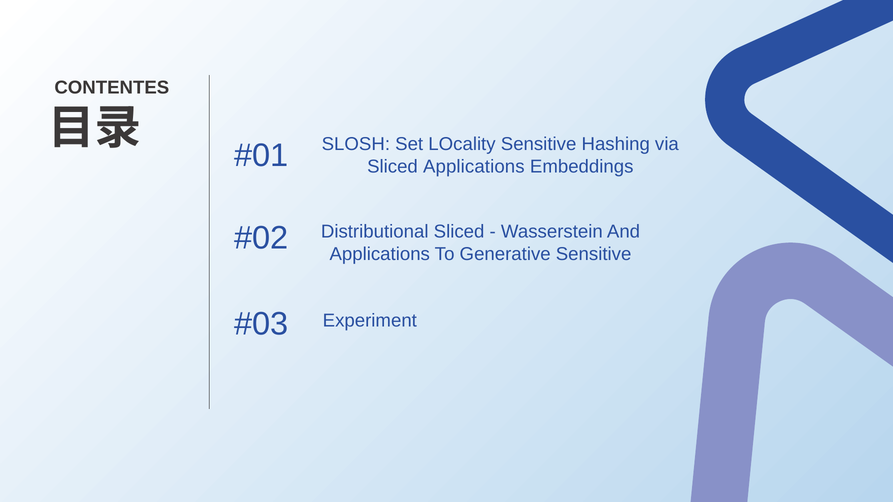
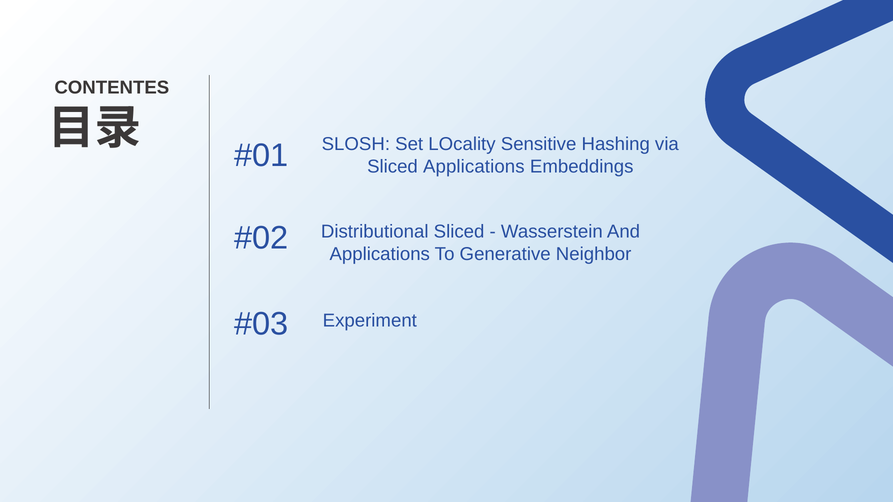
Generative Sensitive: Sensitive -> Neighbor
